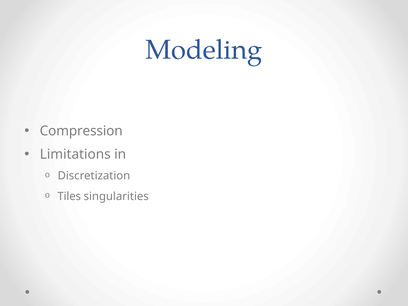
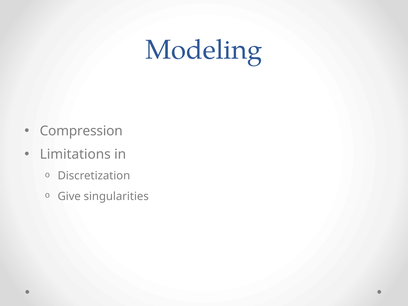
Tiles: Tiles -> Give
